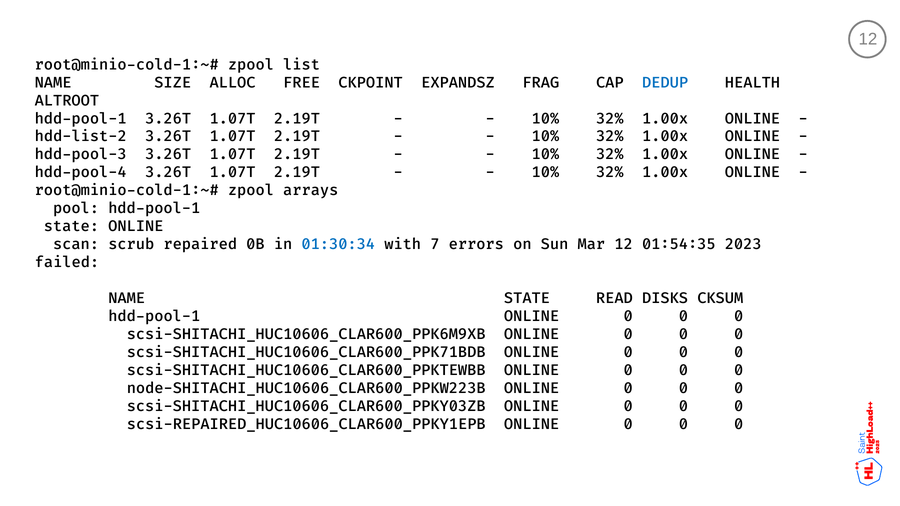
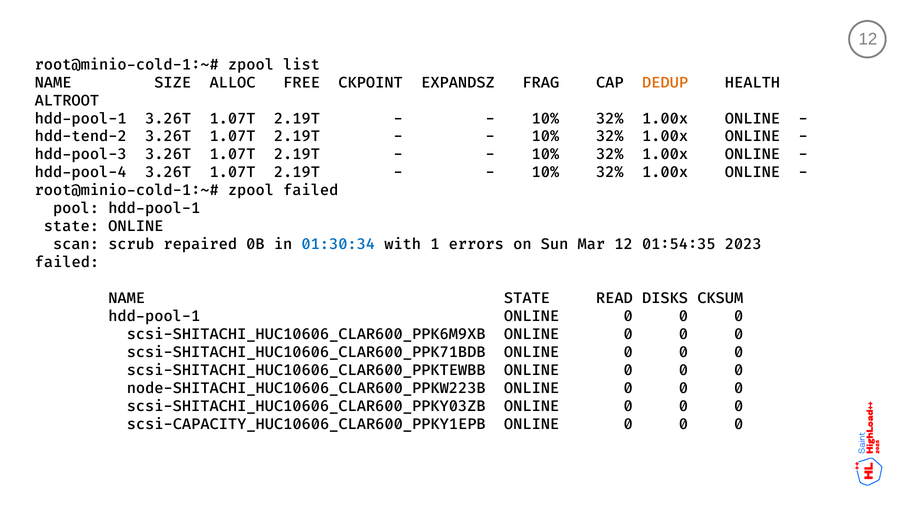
DEDUP colour: blue -> orange
hdd-list-2: hdd-list-2 -> hdd-tend-2
zpool arrays: arrays -> failed
7: 7 -> 1
scsi-REPAIRED_HUC10606_CLAR600_PPKY1EPB: scsi-REPAIRED_HUC10606_CLAR600_PPKY1EPB -> scsi-CAPACITY_HUC10606_CLAR600_PPKY1EPB
